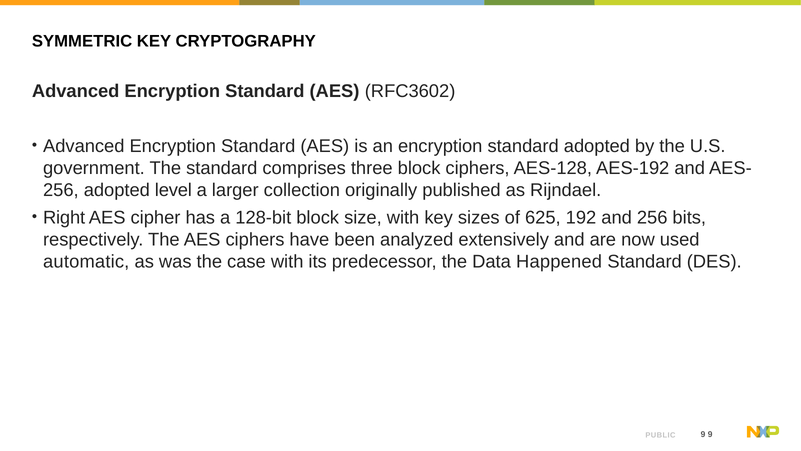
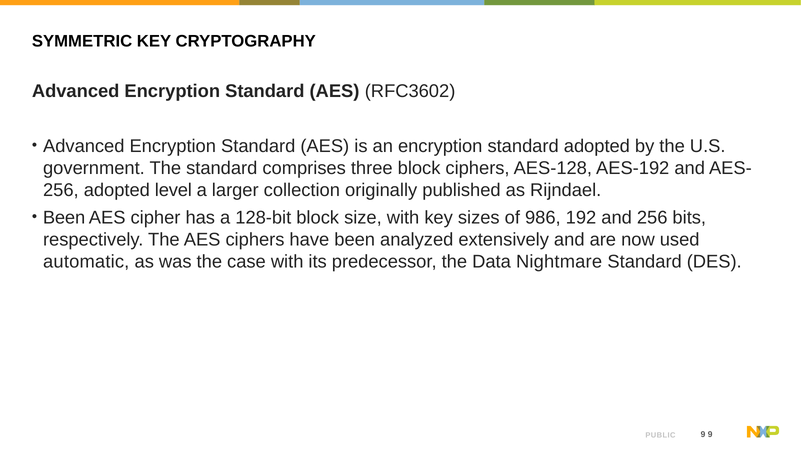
Right at (64, 217): Right -> Been
625: 625 -> 986
Happened: Happened -> Nightmare
